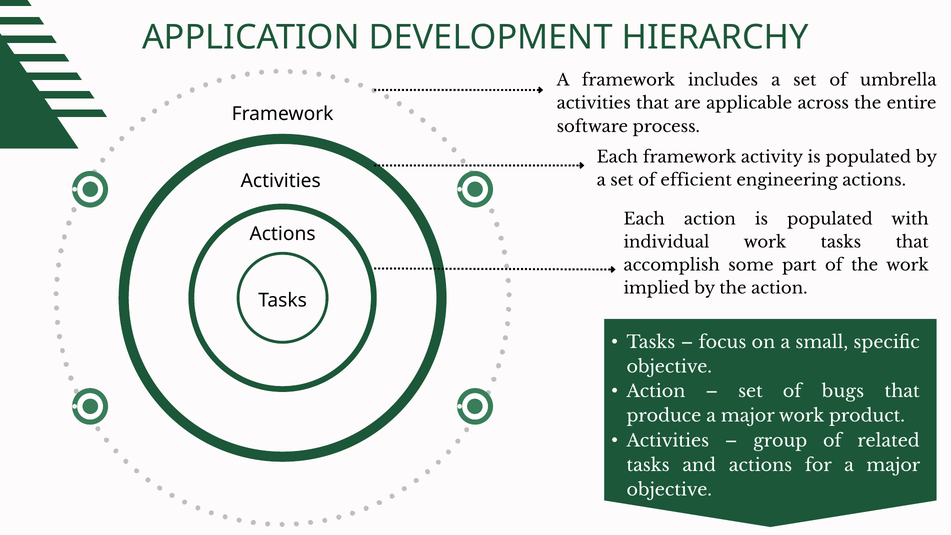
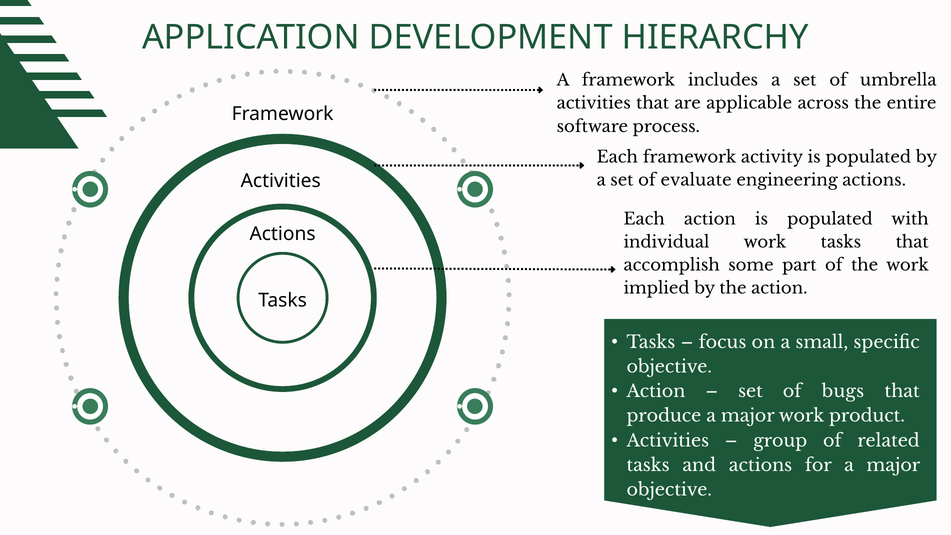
efficient: efficient -> evaluate
